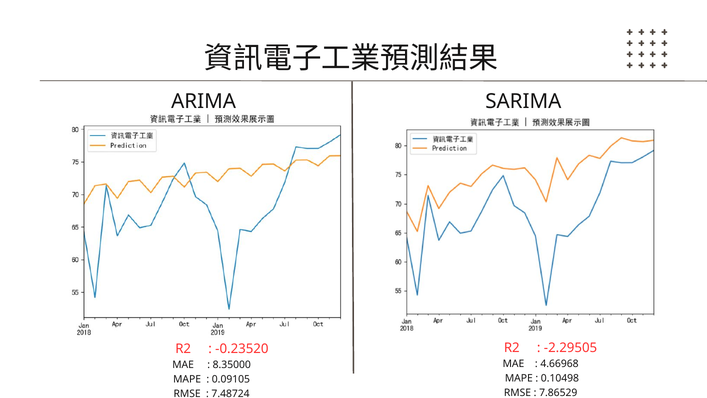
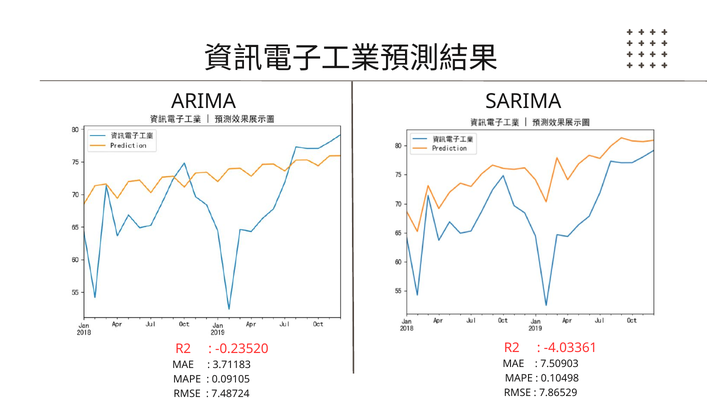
-2.29505: -2.29505 -> -4.03361
4.66968: 4.66968 -> 7.50903
8.35000: 8.35000 -> 3.71183
